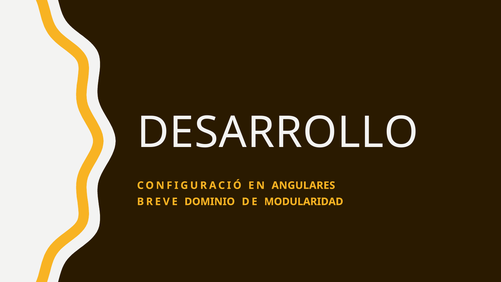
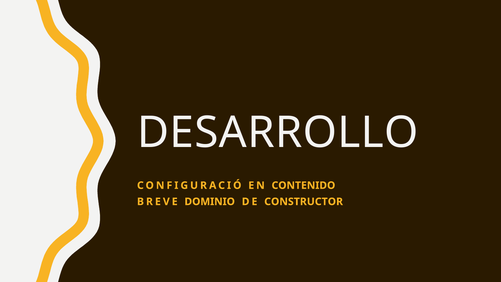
ANGULARES: ANGULARES -> CONTENIDO
MODULARIDAD: MODULARIDAD -> CONSTRUCTOR
